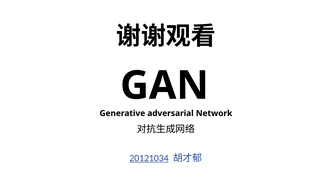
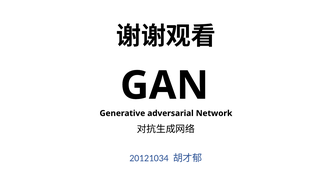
20121034 underline: present -> none
